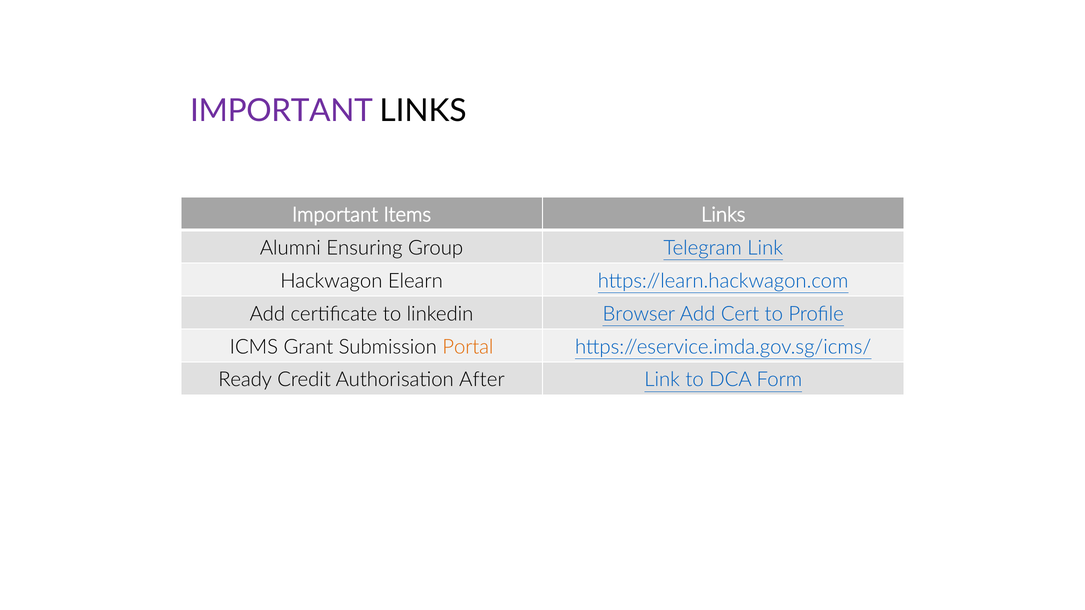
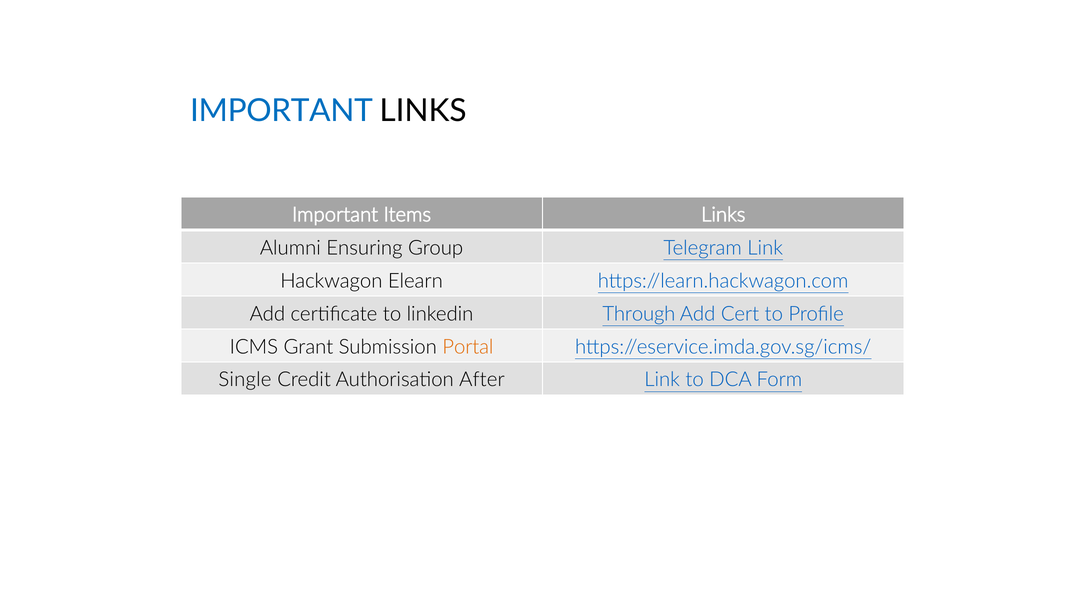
IMPORTANT at (281, 111) colour: purple -> blue
Browser: Browser -> Through
Ready: Ready -> Single
